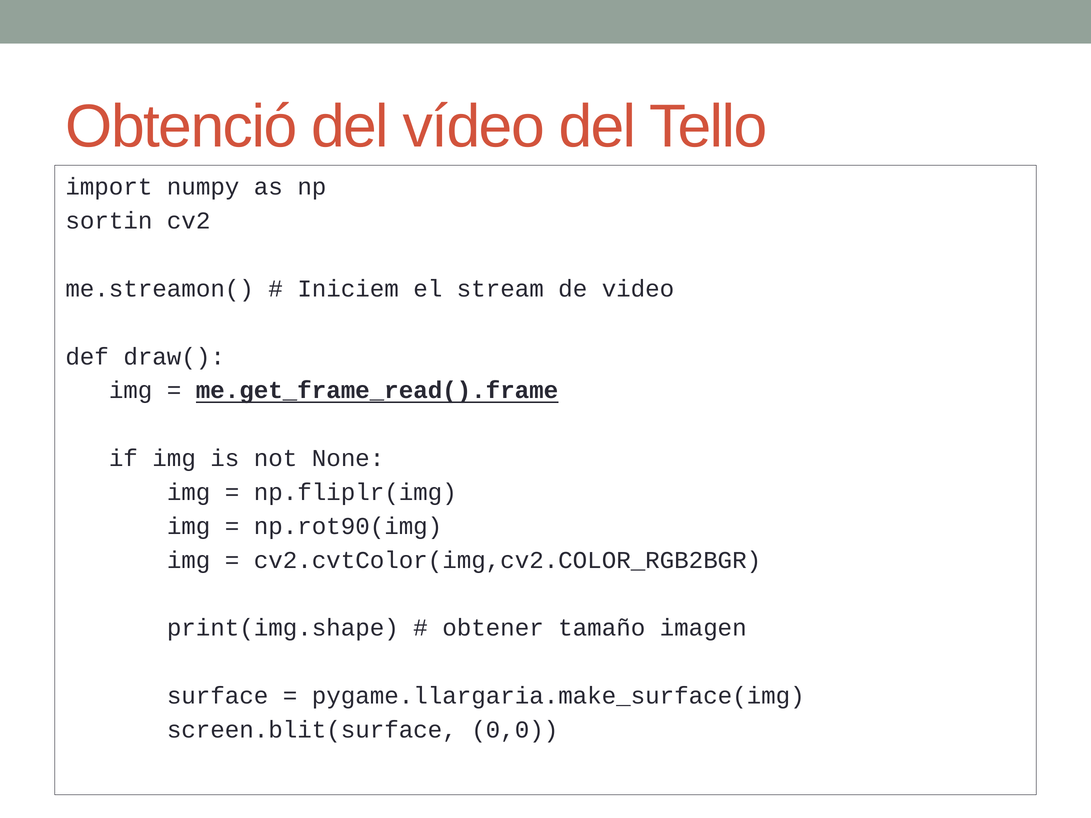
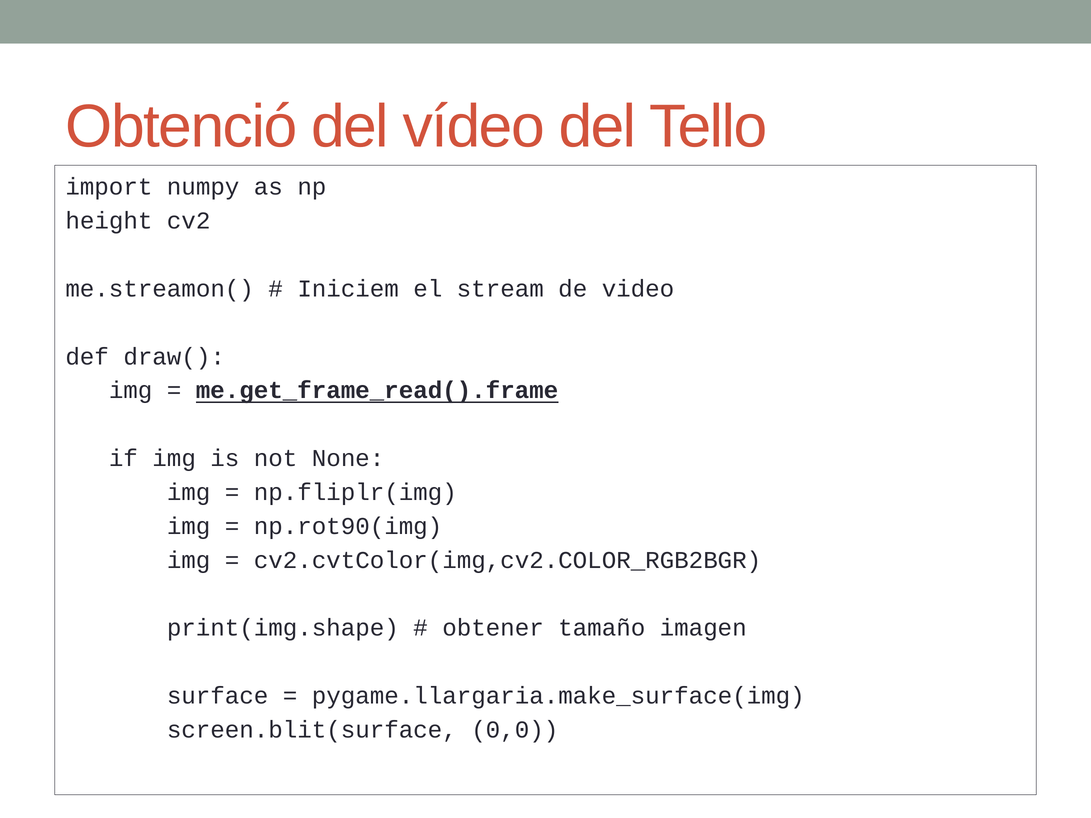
sortin: sortin -> height
